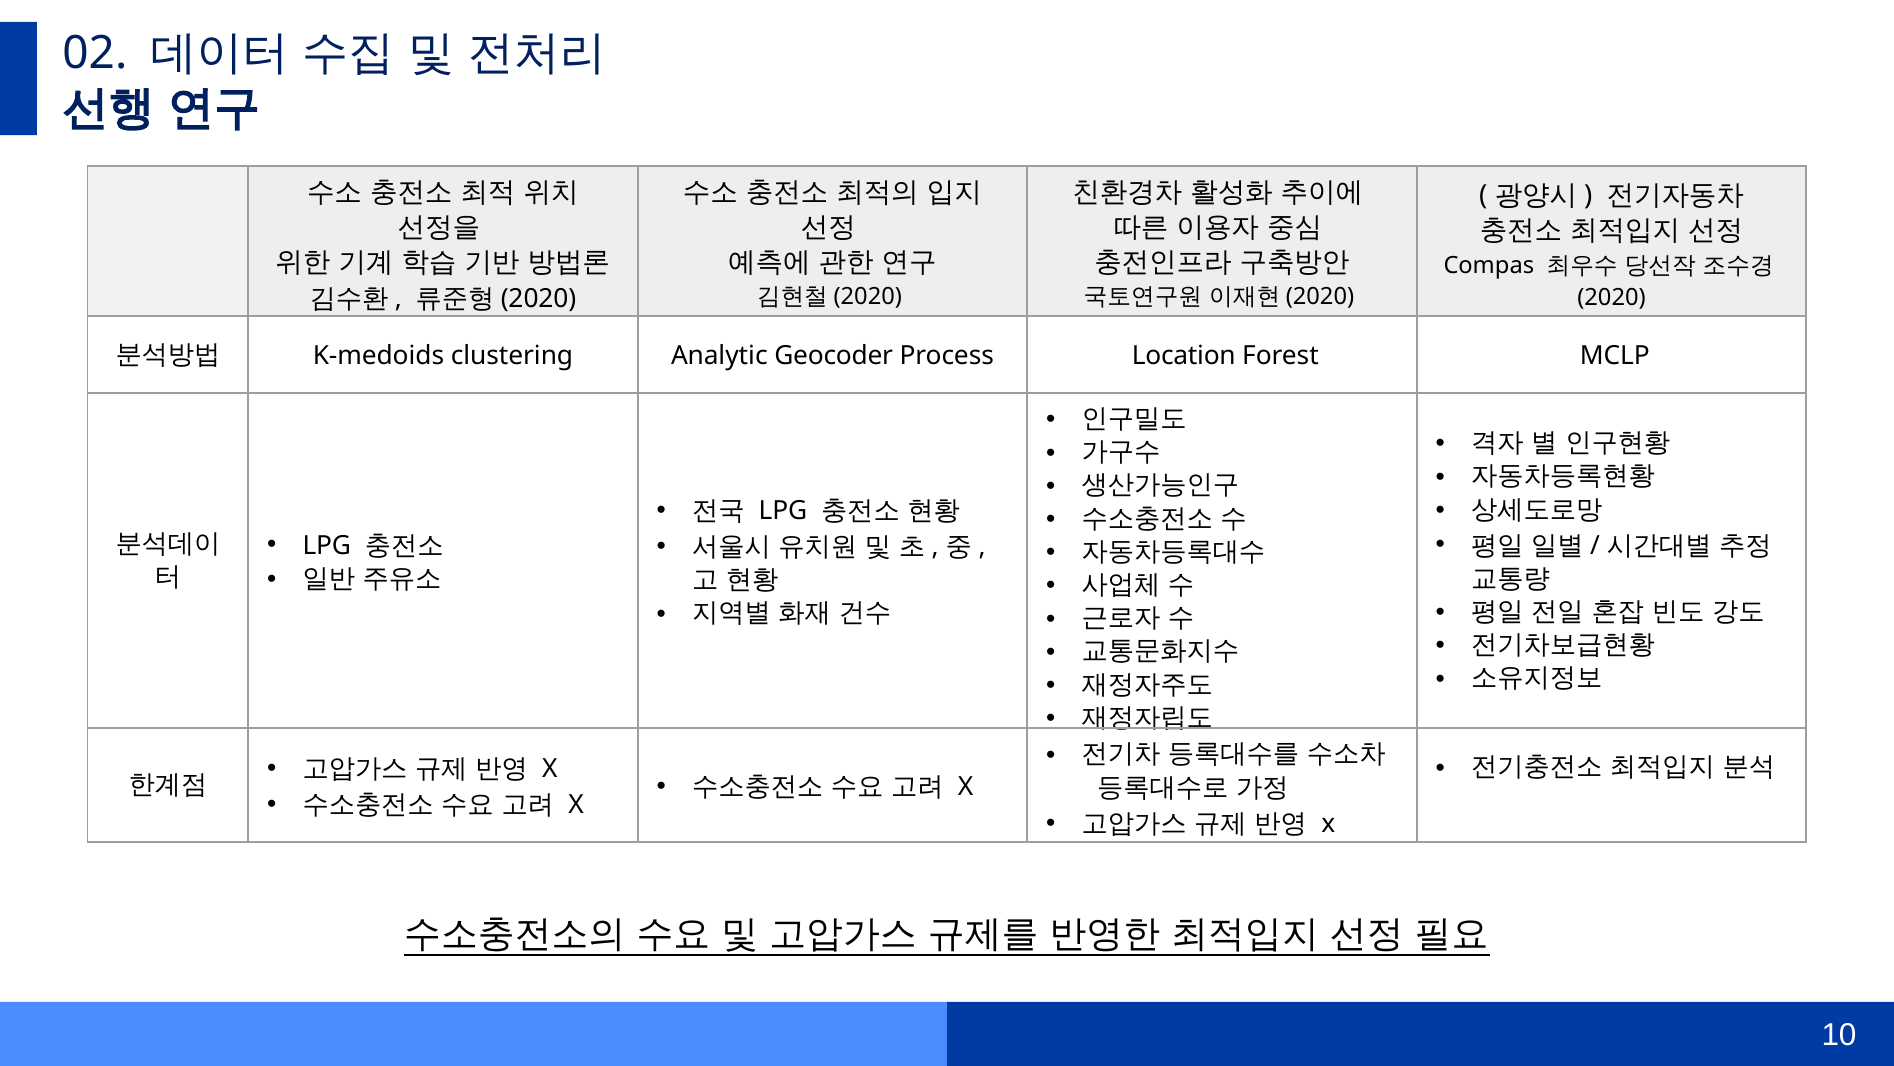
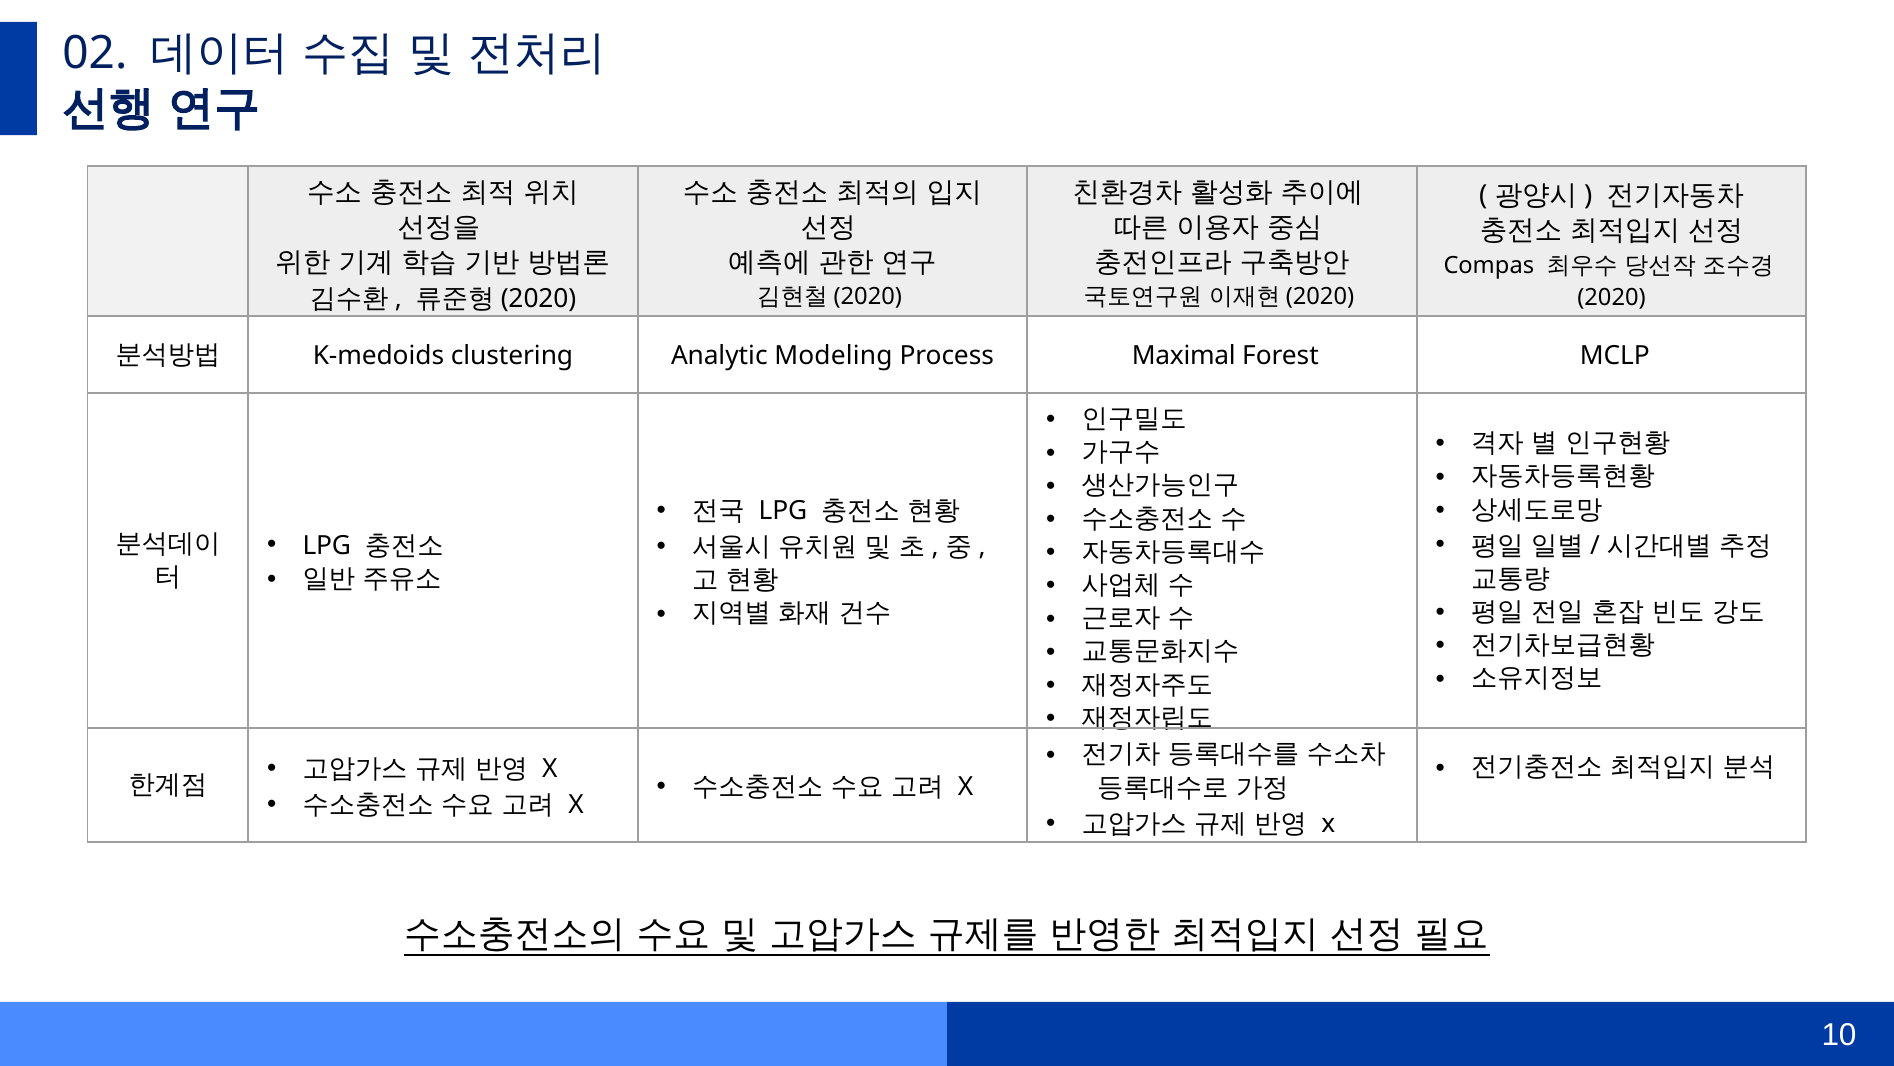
Geocoder: Geocoder -> Modeling
Location: Location -> Maximal
